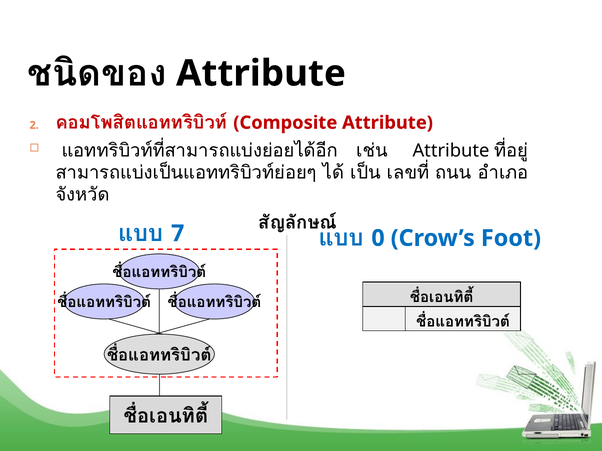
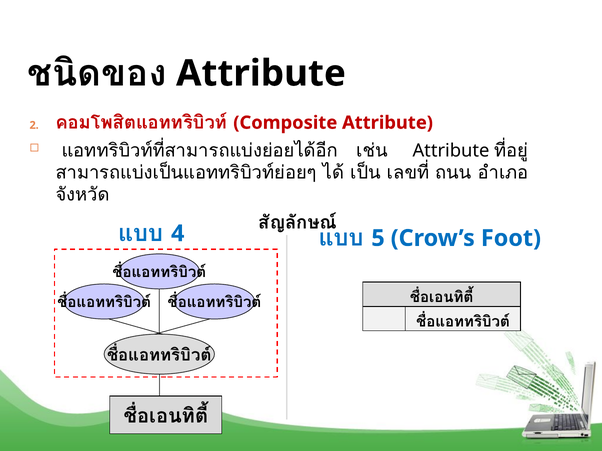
7: 7 -> 4
0: 0 -> 5
